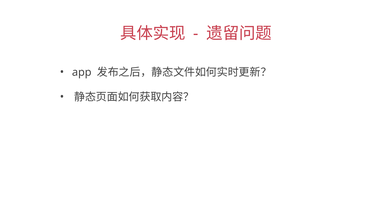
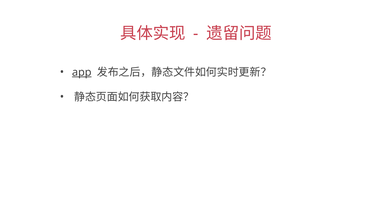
app underline: none -> present
